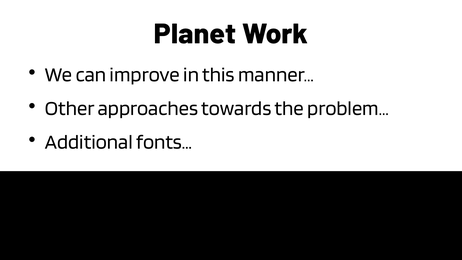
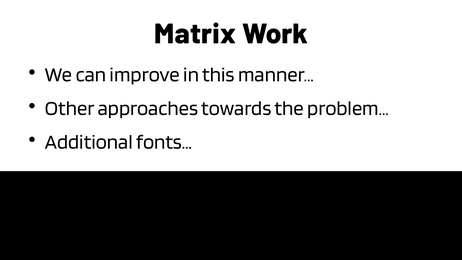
Planet: Planet -> Matrix
